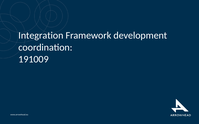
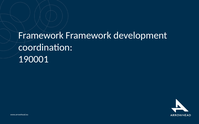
Integration at (41, 36): Integration -> Framework
191009: 191009 -> 190001
